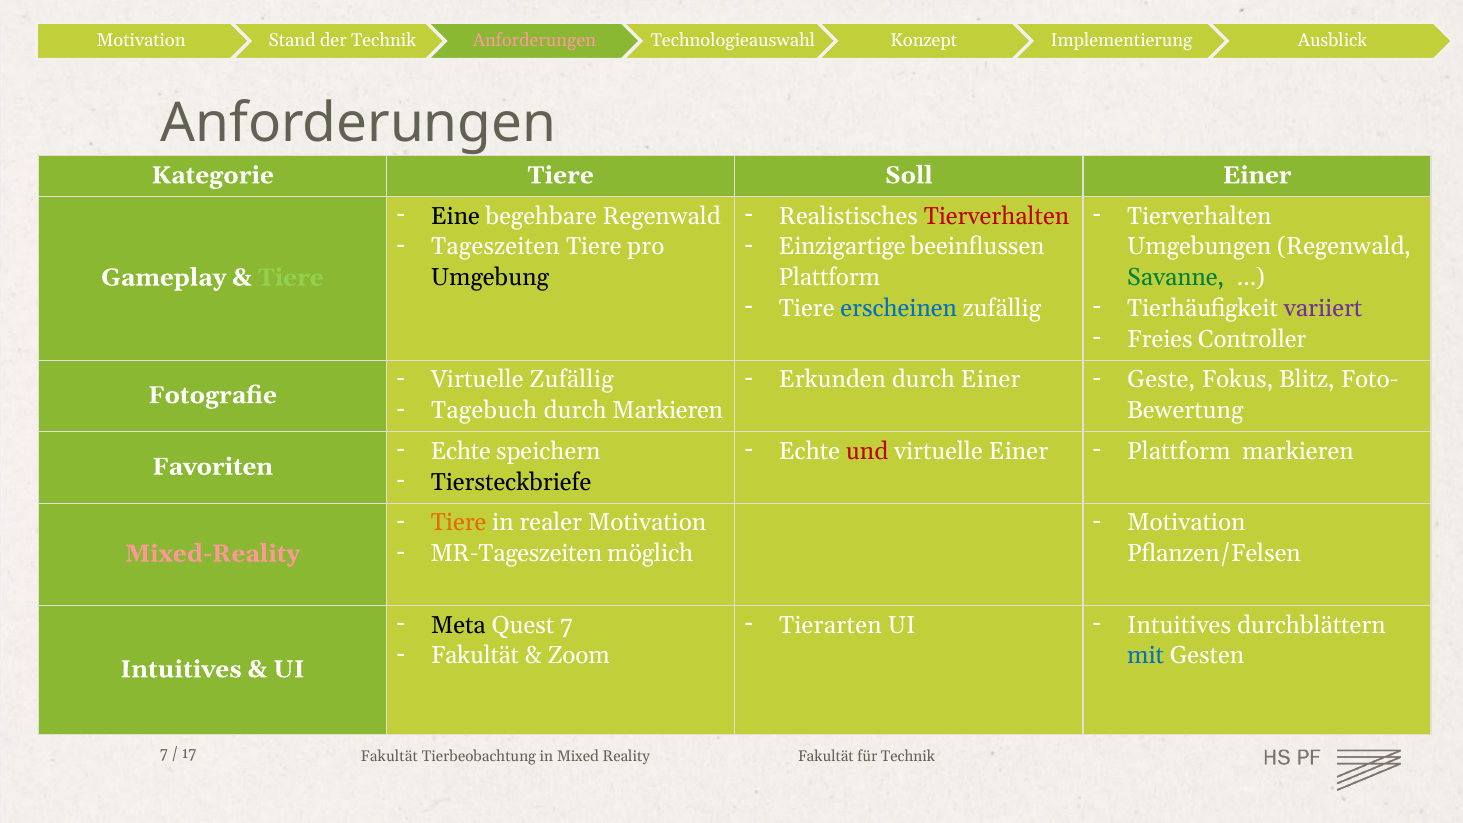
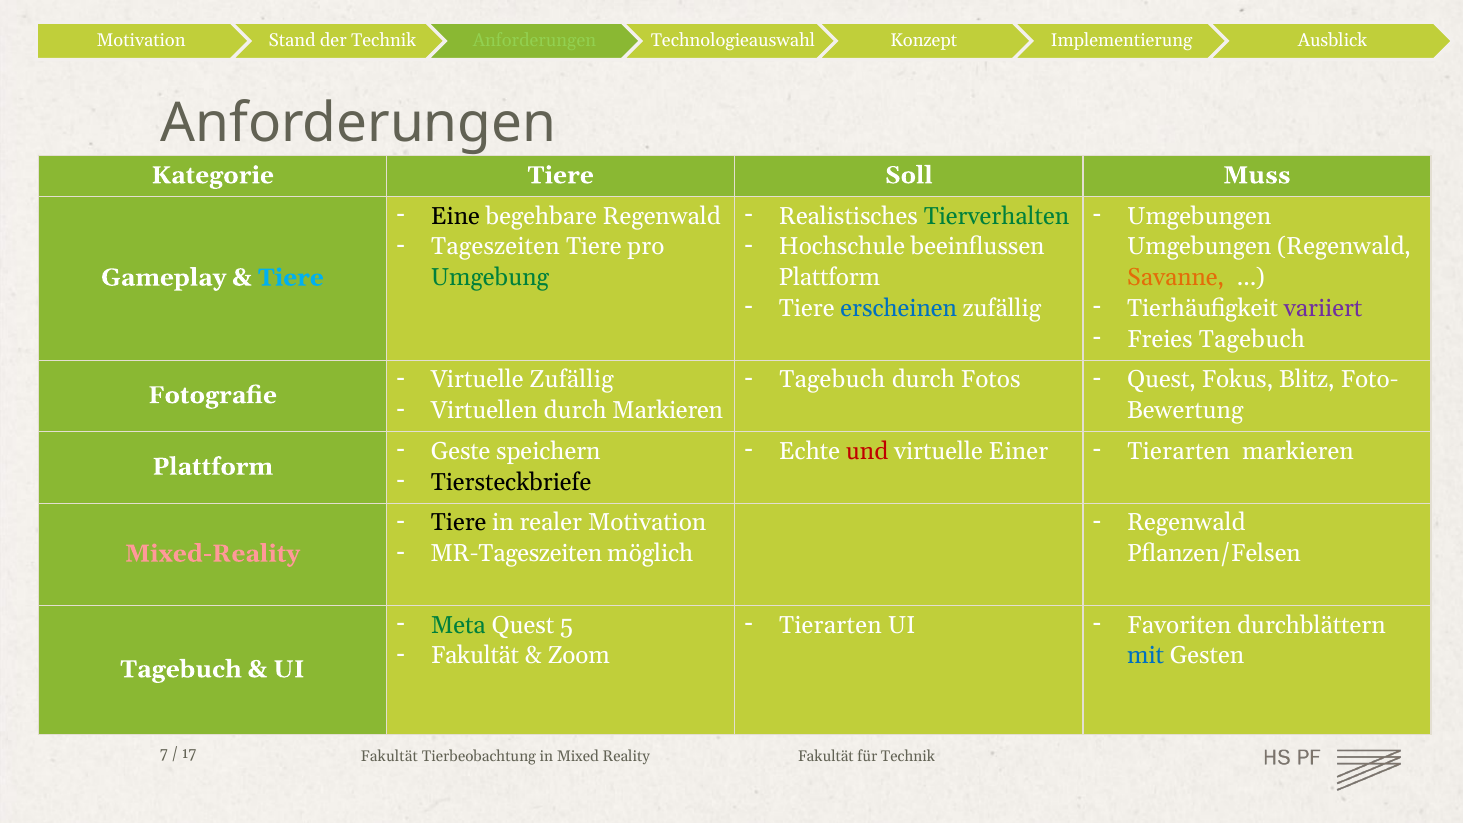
Anforderungen at (535, 41) colour: pink -> light green
Soll Einer: Einer -> Muss
Tierverhalten at (996, 216) colour: red -> green
Tierverhalten at (1199, 216): Tierverhalten -> Umgebungen
Einzigartige: Einzigartige -> Hochschule
Tiere at (291, 277) colour: light green -> light blue
Umgebung colour: black -> green
Savanne colour: green -> orange
Freies Controller: Controller -> Tagebuch
Erkunden at (832, 380): Erkunden -> Tagebuch
durch Einer: Einer -> Fotos
Geste at (1161, 380): Geste -> Quest
Tagebuch: Tagebuch -> Virtuellen
Echte at (461, 451): Echte -> Geste
Plattform at (1179, 451): Plattform -> Tierarten
Favoriten at (213, 467): Favoriten -> Plattform
Tiere at (459, 523) colour: orange -> black
Motivation at (1186, 523): Motivation -> Regenwald
Meta colour: black -> green
Quest 7: 7 -> 5
Intuitives at (1179, 625): Intuitives -> Favoriten
Intuitives at (181, 669): Intuitives -> Tagebuch
